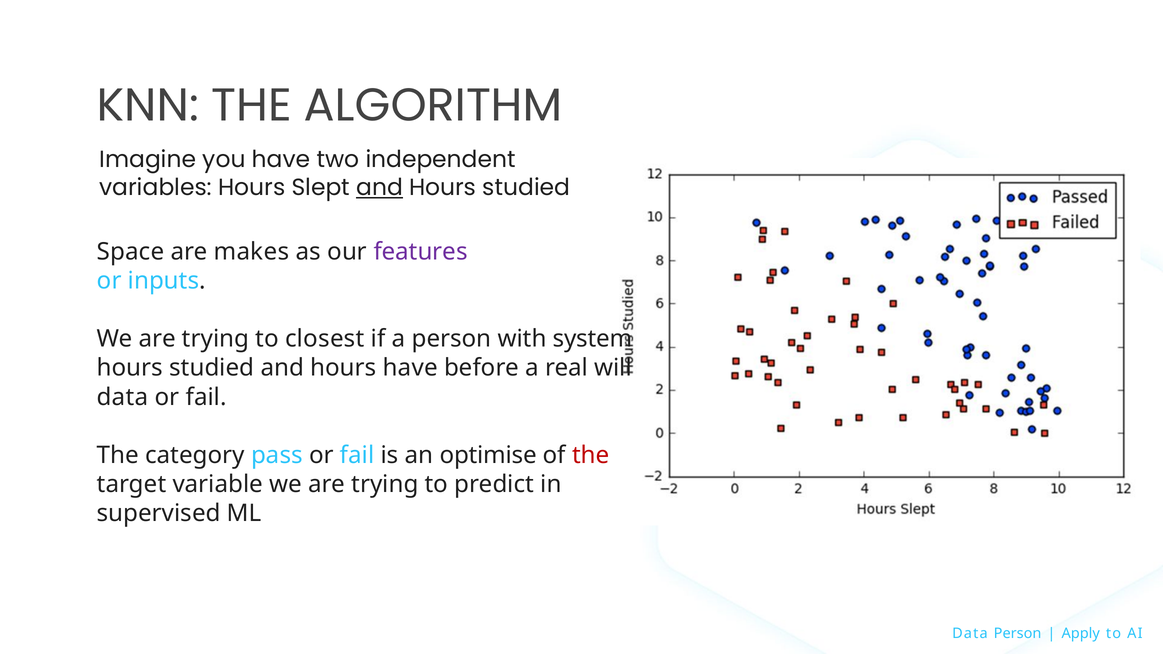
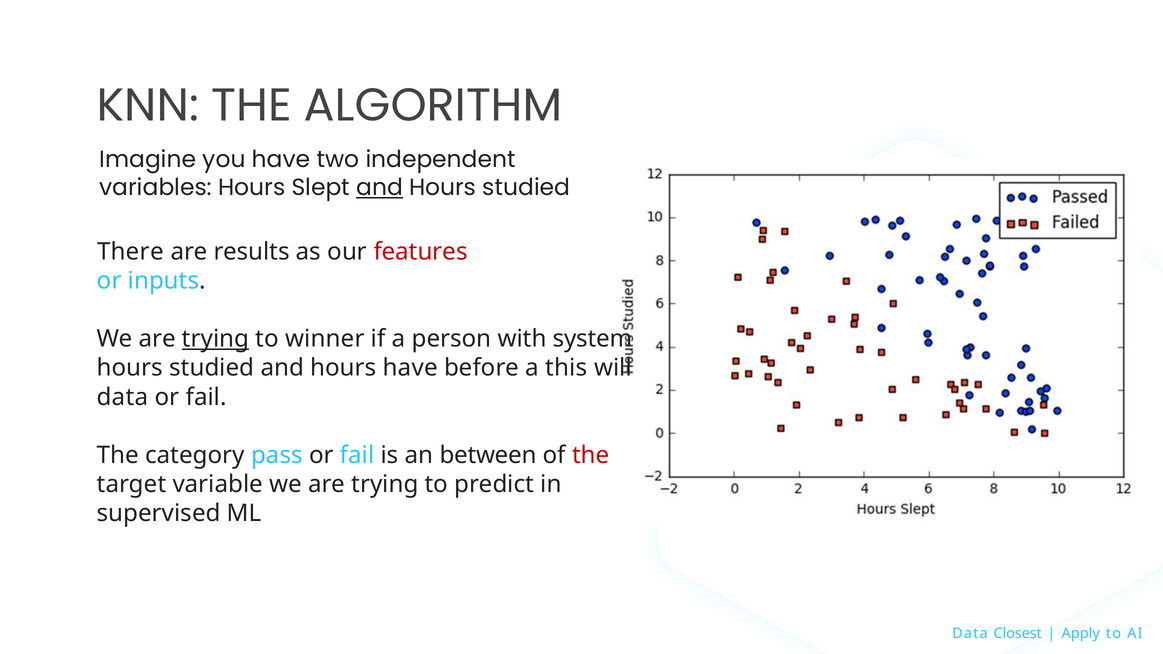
Space: Space -> There
makes: makes -> results
features colour: purple -> red
trying at (216, 339) underline: none -> present
closest: closest -> winner
real: real -> this
optimise: optimise -> between
Data Person: Person -> Closest
